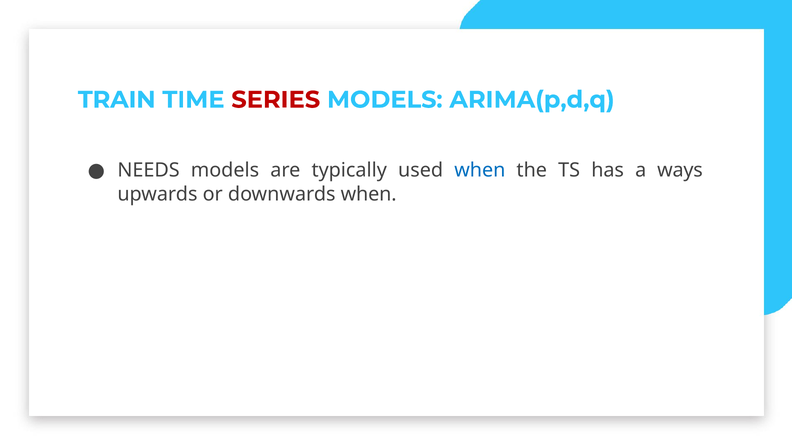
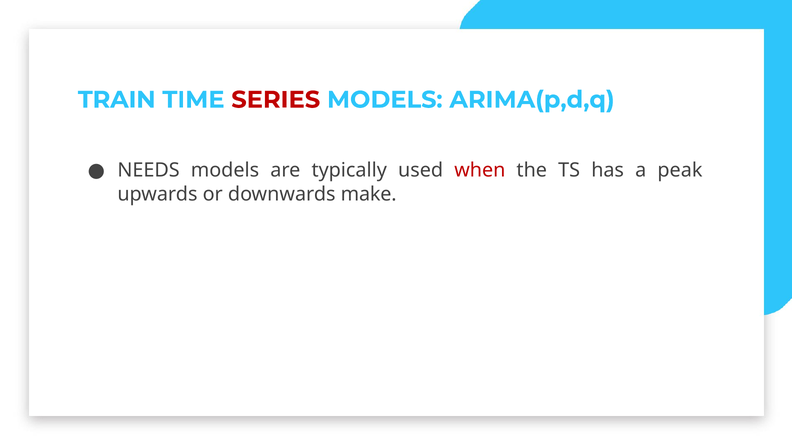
when at (480, 170) colour: blue -> red
ways: ways -> peak
downwards when: when -> make
